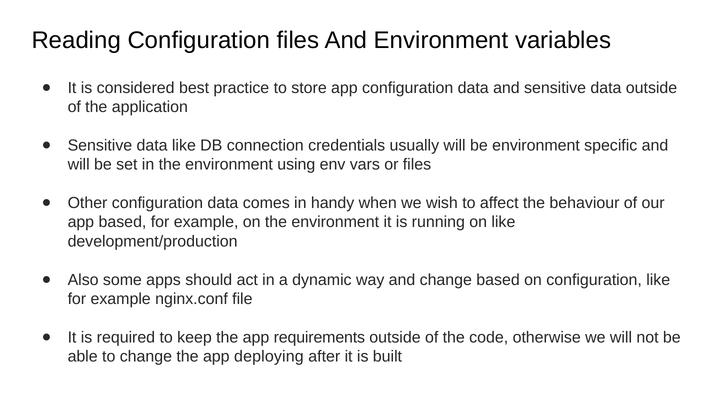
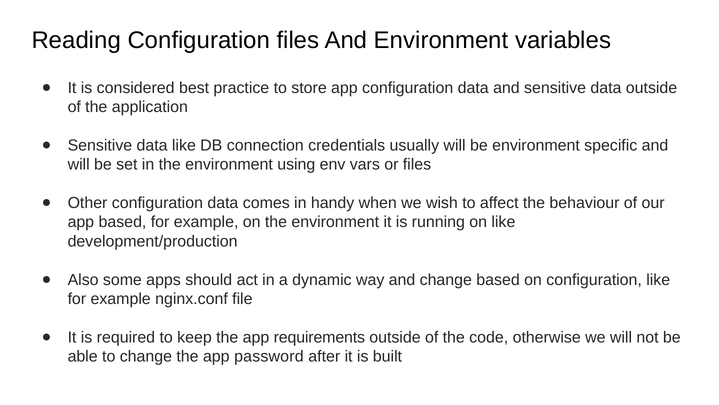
deploying: deploying -> password
